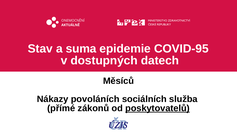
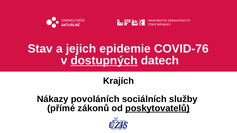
suma: suma -> jejich
COVID-95: COVID-95 -> COVID-76
dostupných underline: none -> present
Měsíců: Měsíců -> Krajích
služba: služba -> služby
